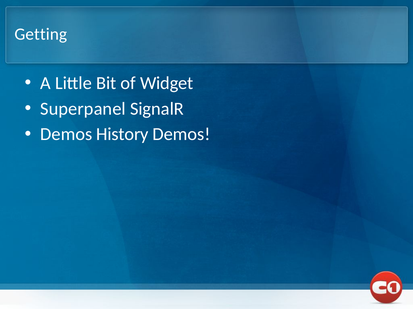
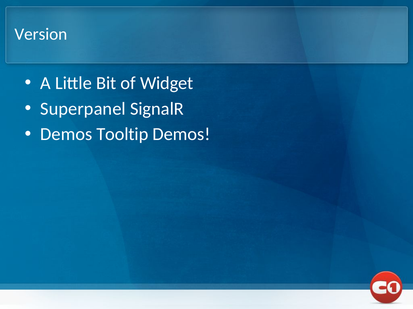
Getting: Getting -> Version
History: History -> Tooltip
